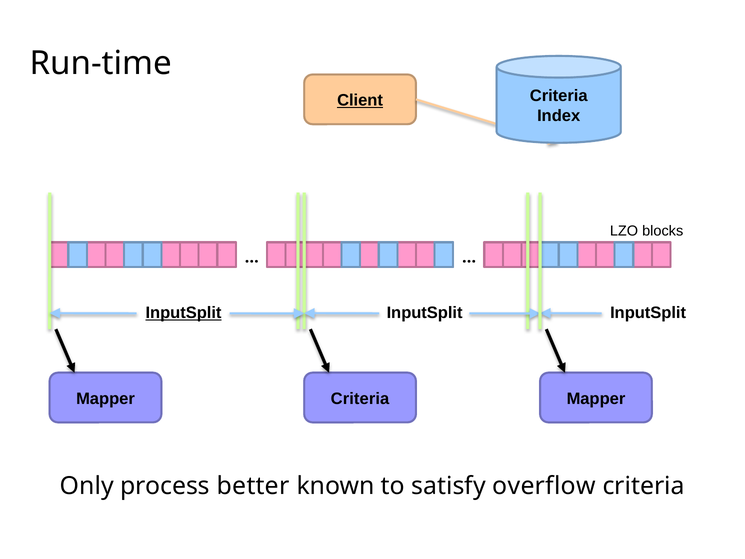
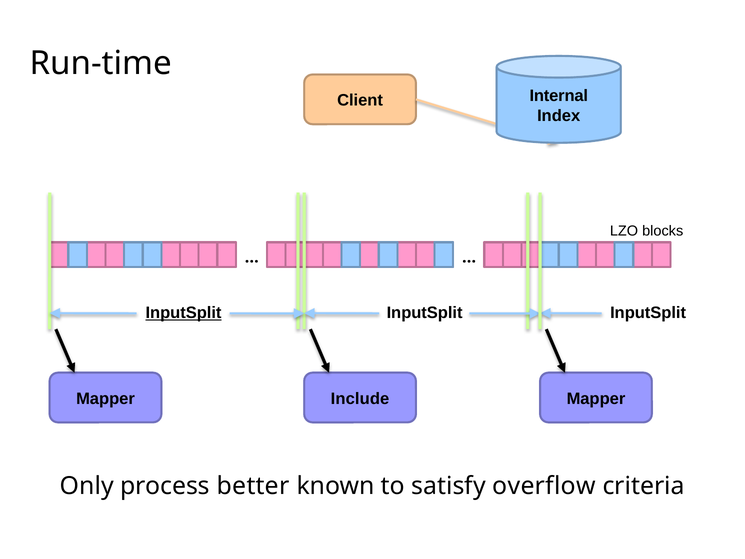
Criteria at (559, 96): Criteria -> Internal
Client underline: present -> none
Mapper Criteria: Criteria -> Include
